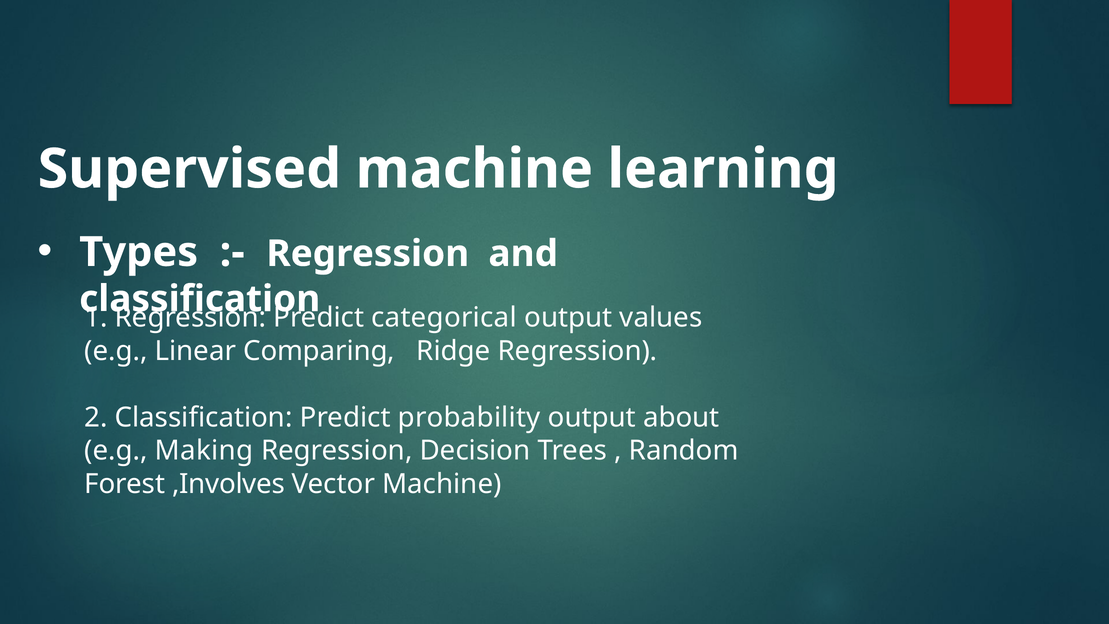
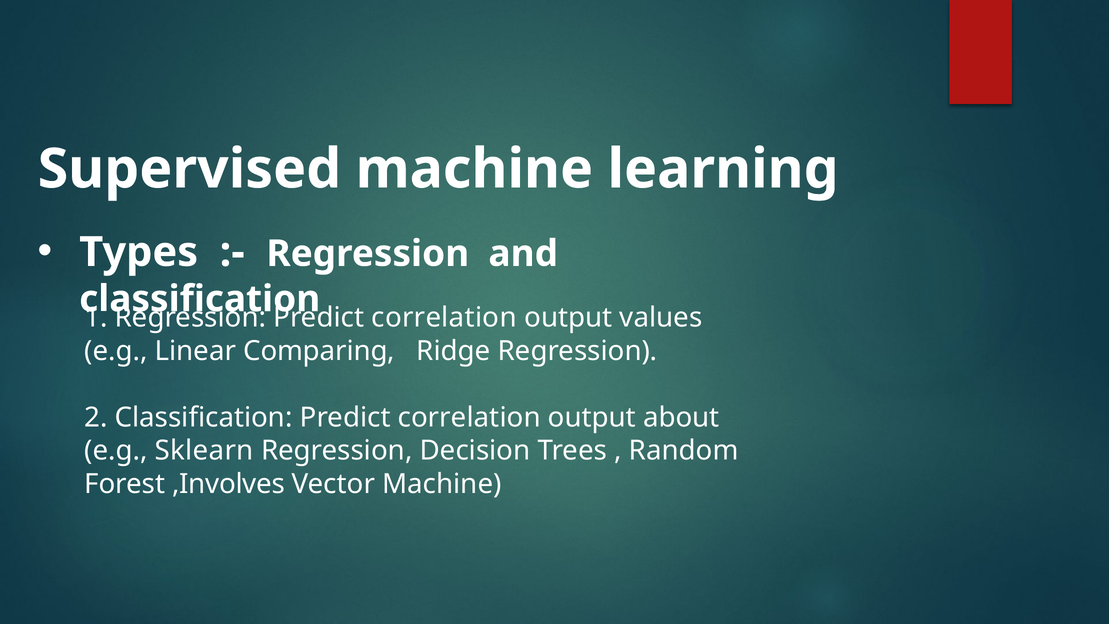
categorical at (444, 318): categorical -> correlation
Classification Predict probability: probability -> correlation
Making: Making -> Sklearn
